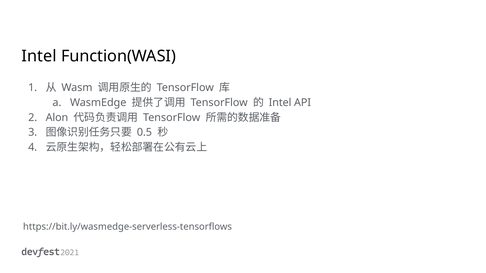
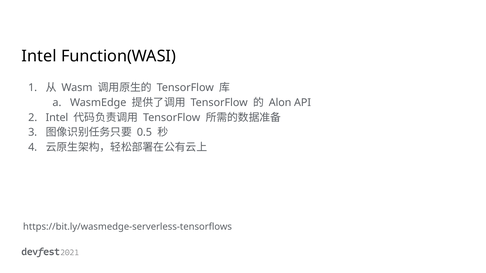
Intel at (280, 103): Intel -> Alon
Alon at (57, 118): Alon -> Intel
